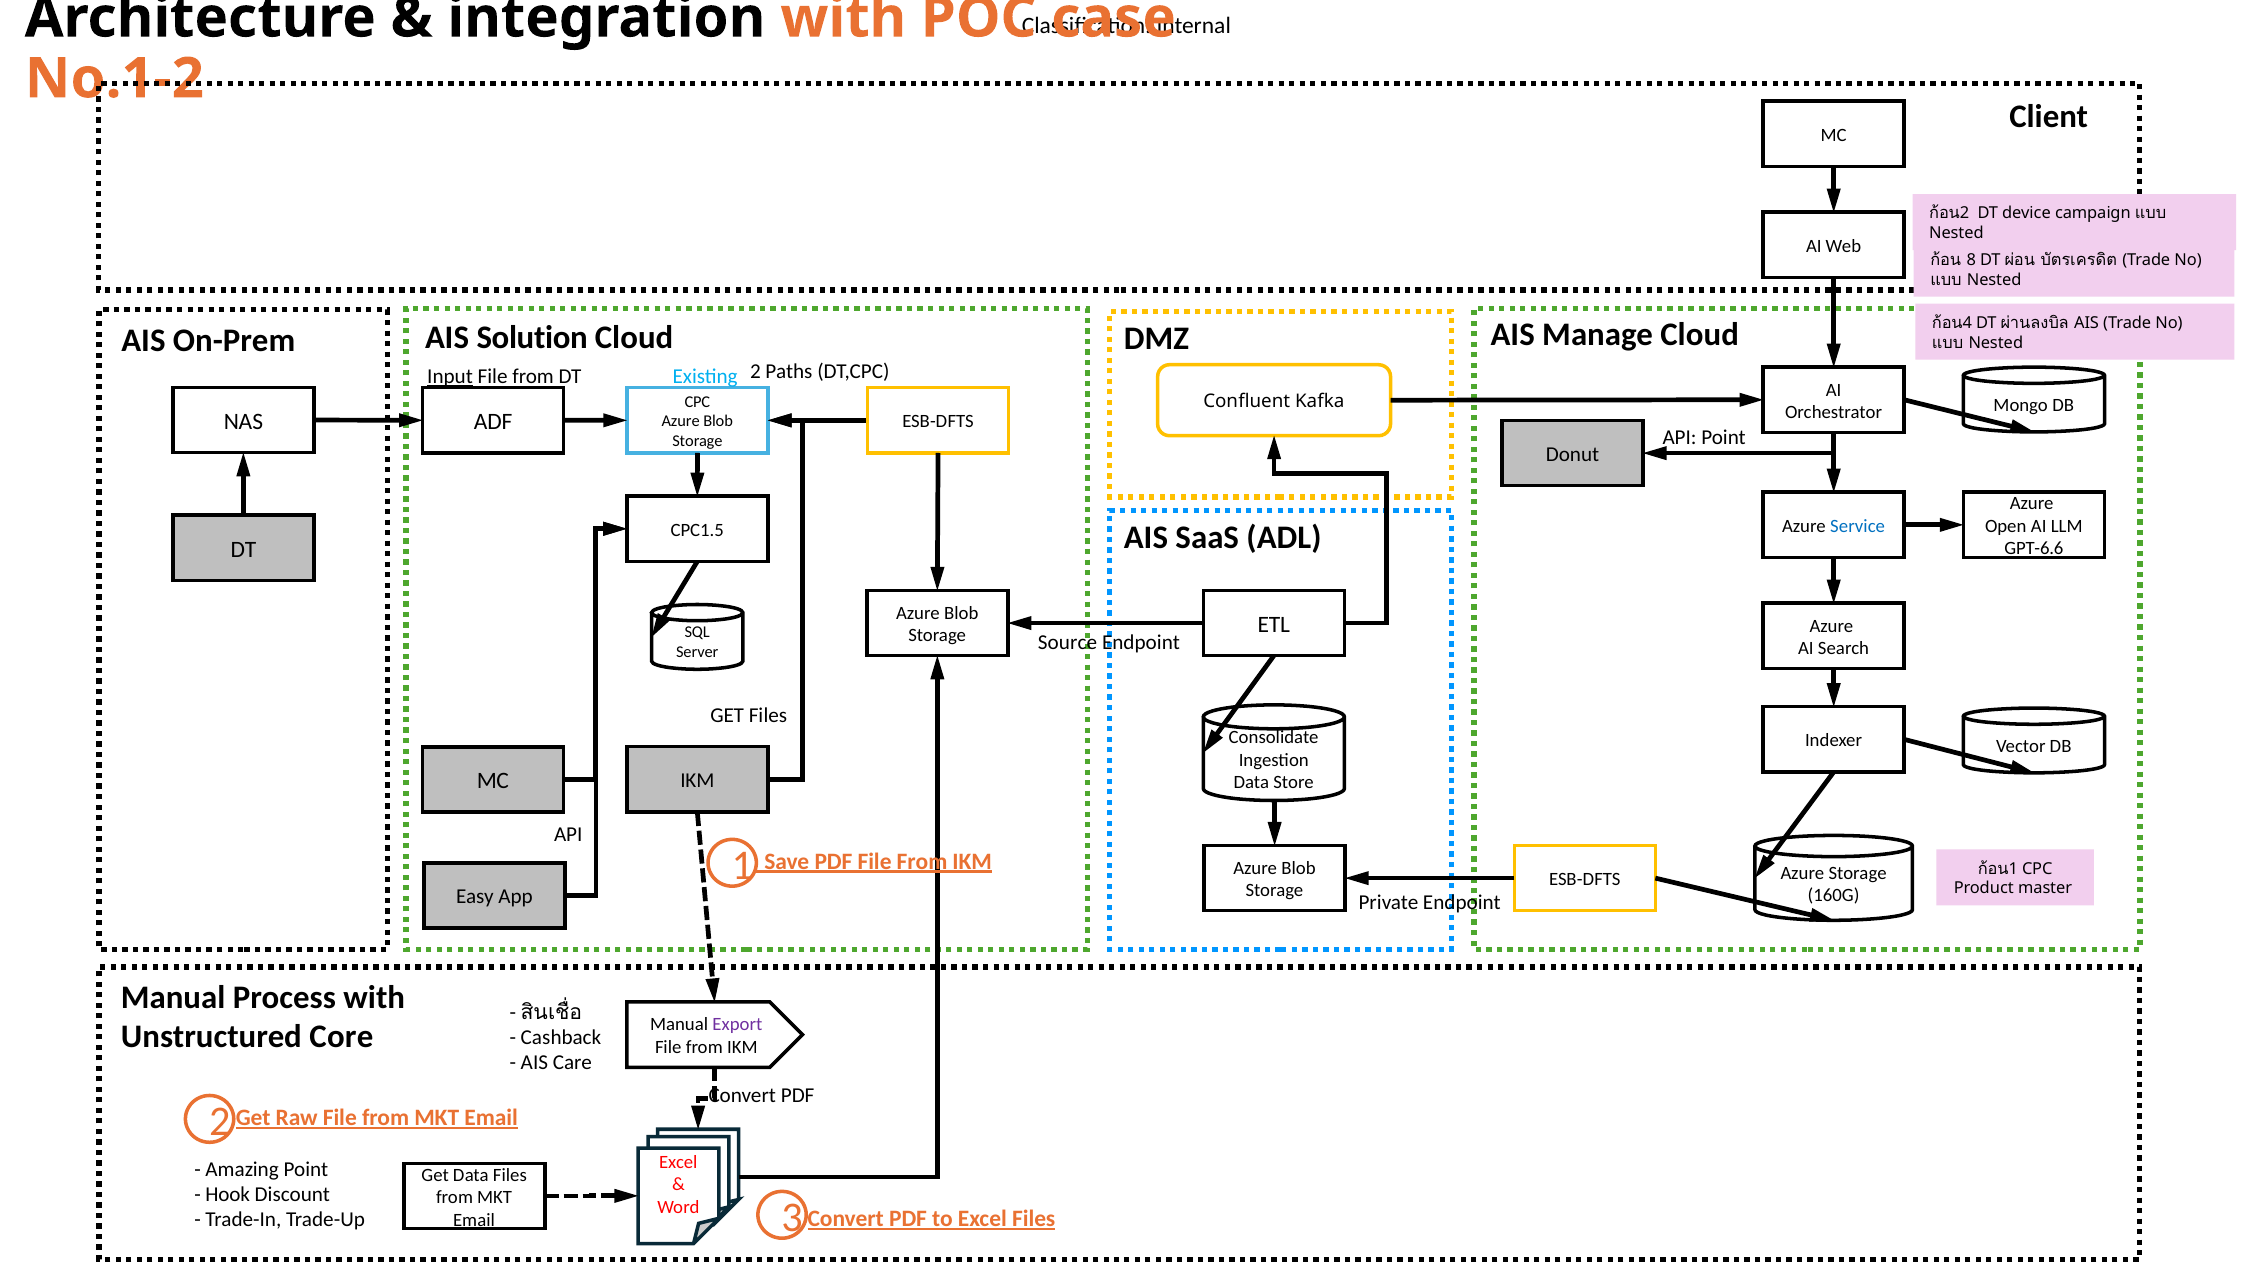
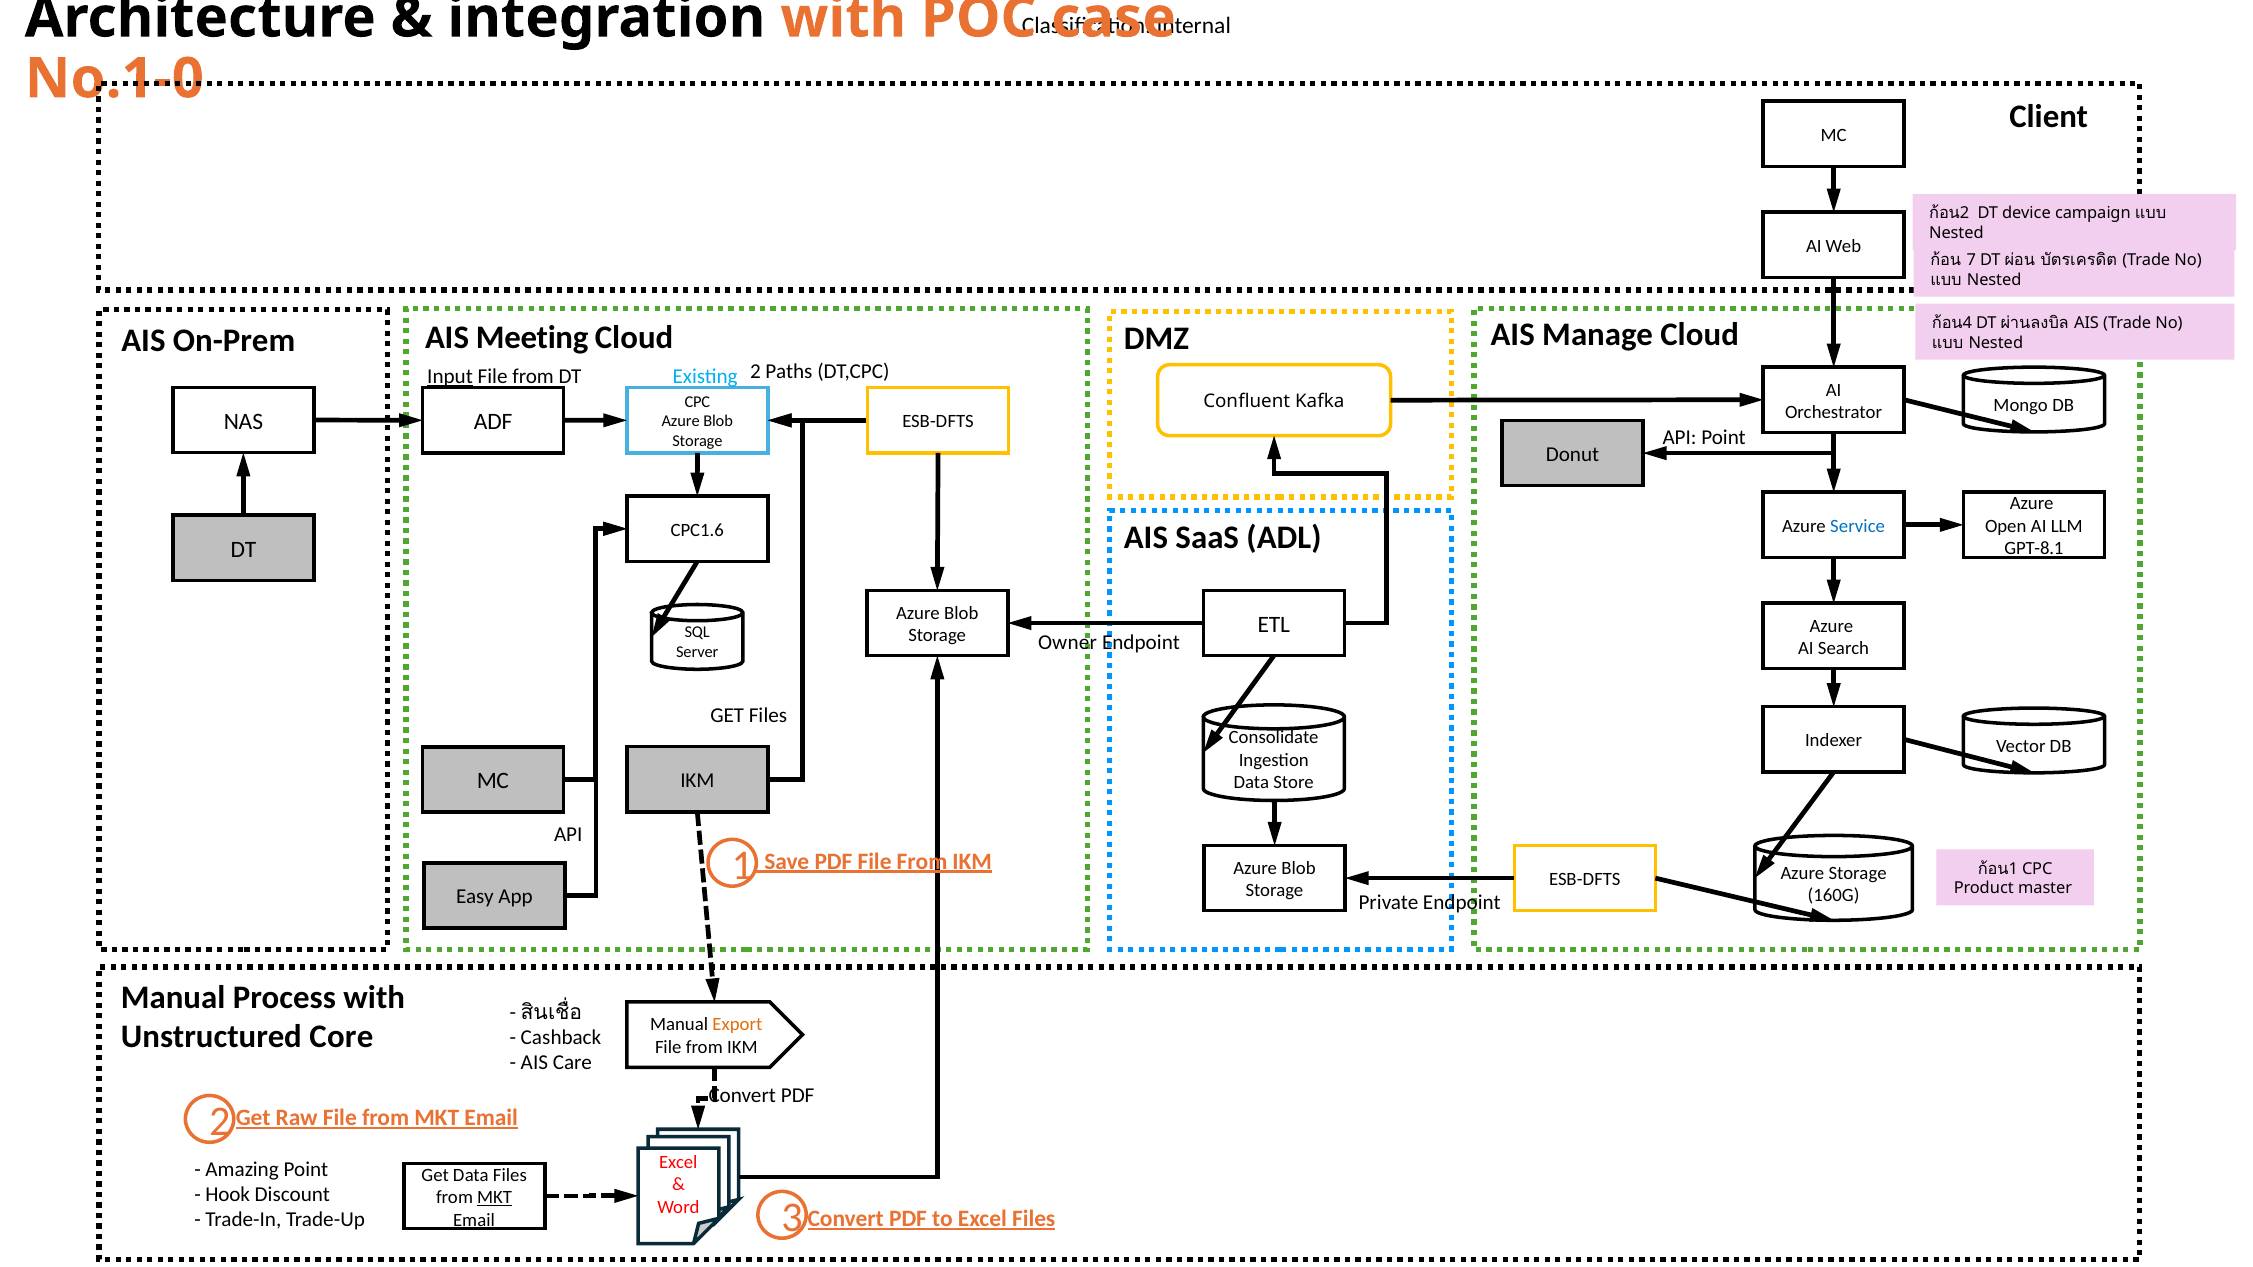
No.1-2: No.1-2 -> No.1-0
8: 8 -> 7
Solution: Solution -> Meeting
CPC1.5: CPC1.5 -> CPC1.6
GPT-6.6: GPT-6.6 -> GPT-8.1
Source: Source -> Owner
Export colour: purple -> orange
MKT at (495, 1198) underline: none -> present
